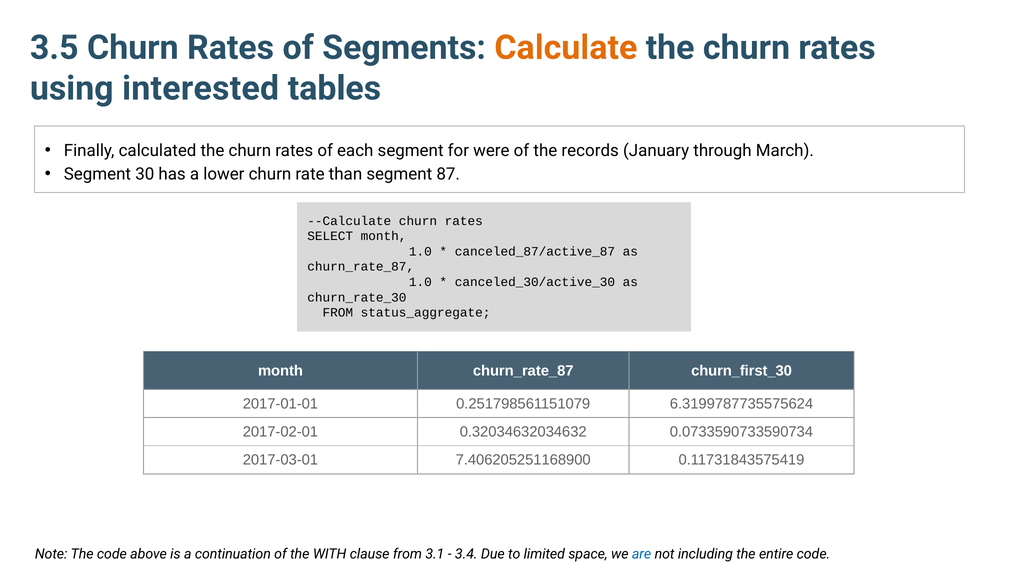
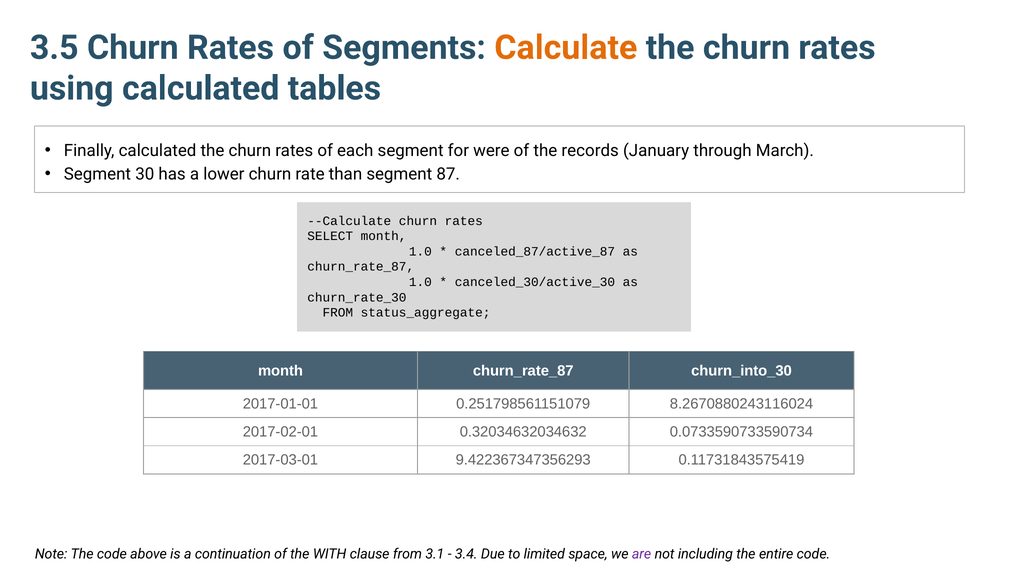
using interested: interested -> calculated
churn_first_30: churn_first_30 -> churn_into_30
6.3199787735575624: 6.3199787735575624 -> 8.2670880243116024
7.406205251168900: 7.406205251168900 -> 9.422367347356293
are colour: blue -> purple
